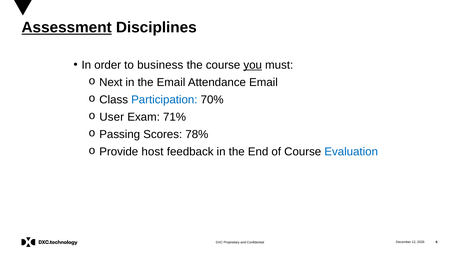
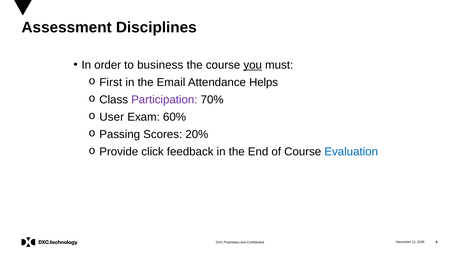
Assessment underline: present -> none
Next: Next -> First
Attendance Email: Email -> Helps
Participation colour: blue -> purple
71%: 71% -> 60%
78%: 78% -> 20%
host: host -> click
